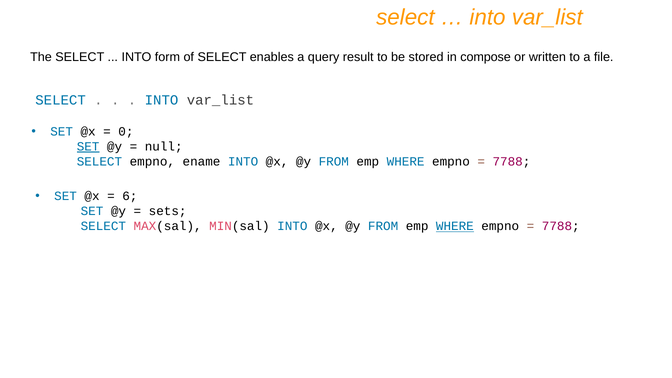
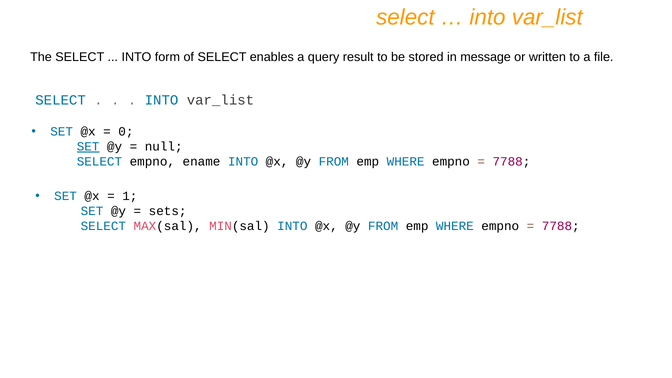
compose: compose -> message
6: 6 -> 1
WHERE at (455, 226) underline: present -> none
